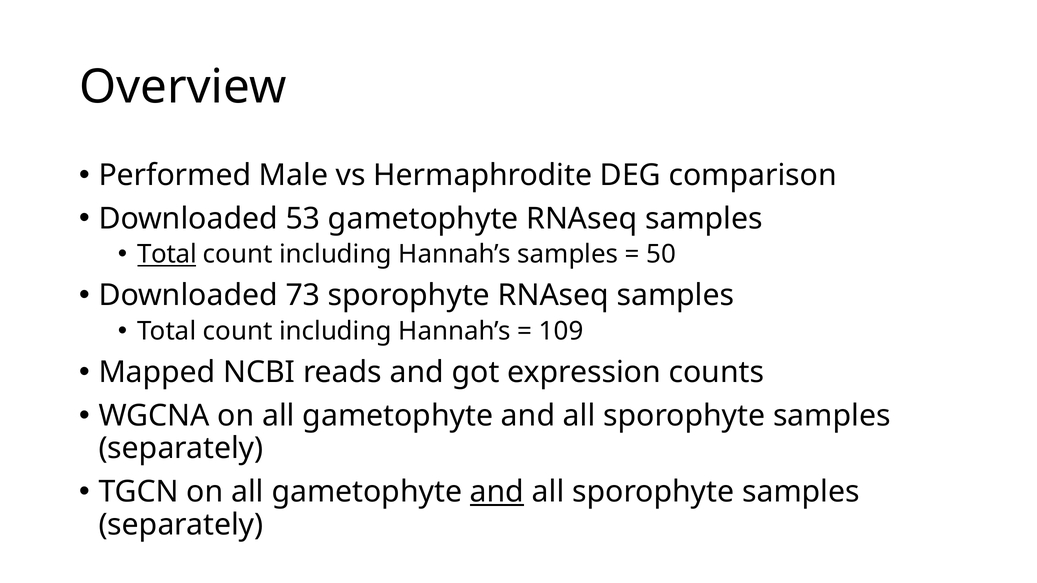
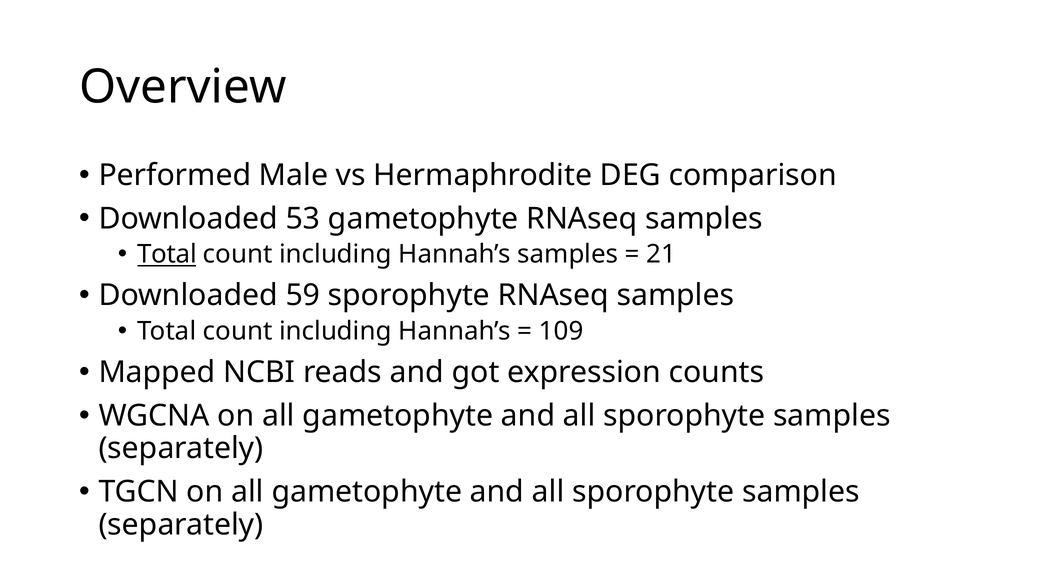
50: 50 -> 21
73: 73 -> 59
and at (497, 492) underline: present -> none
